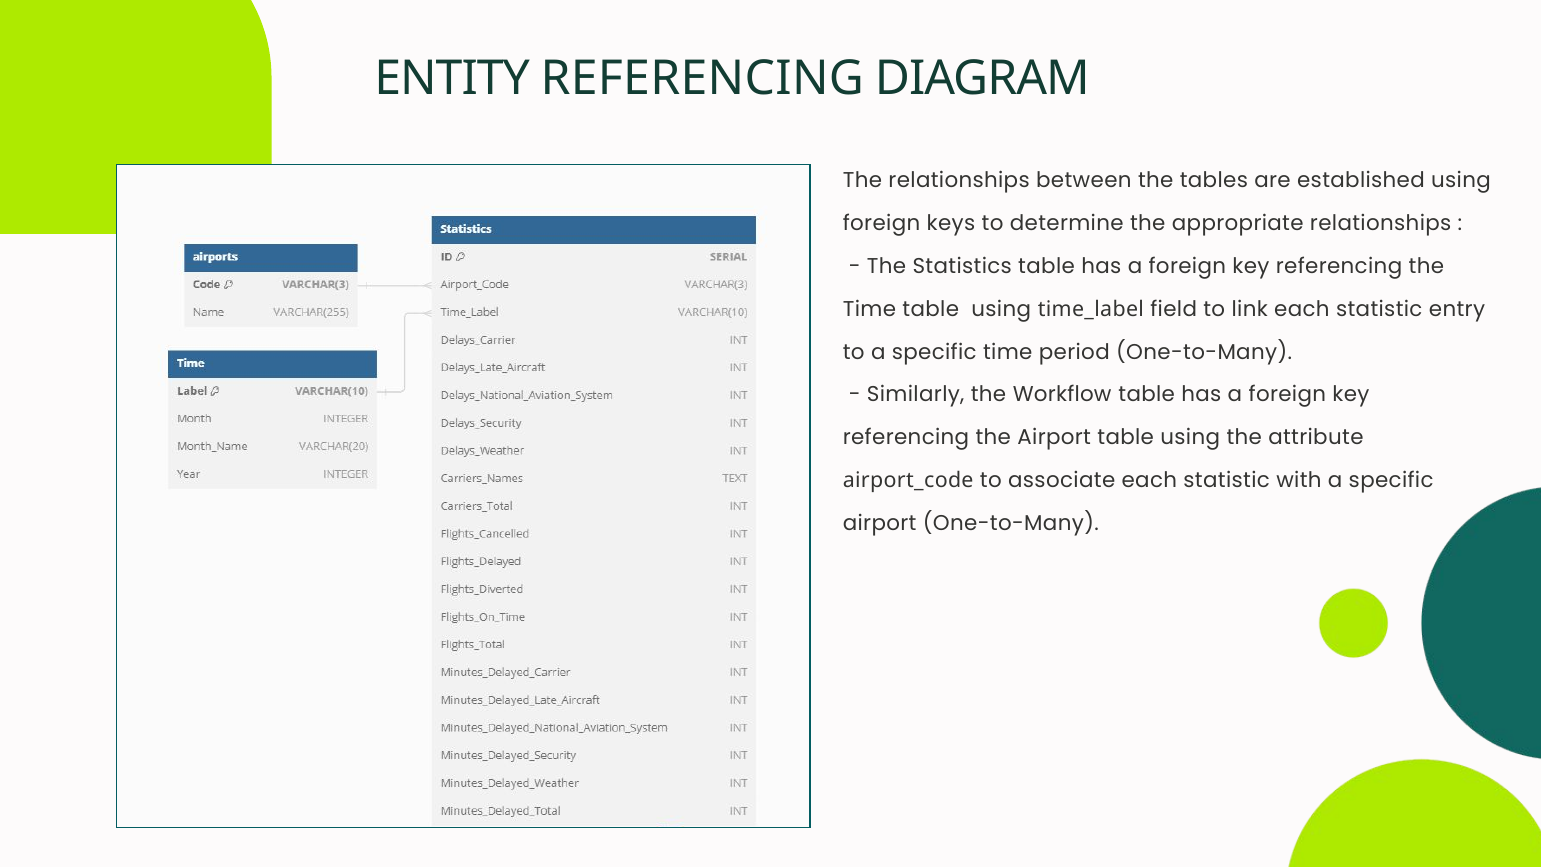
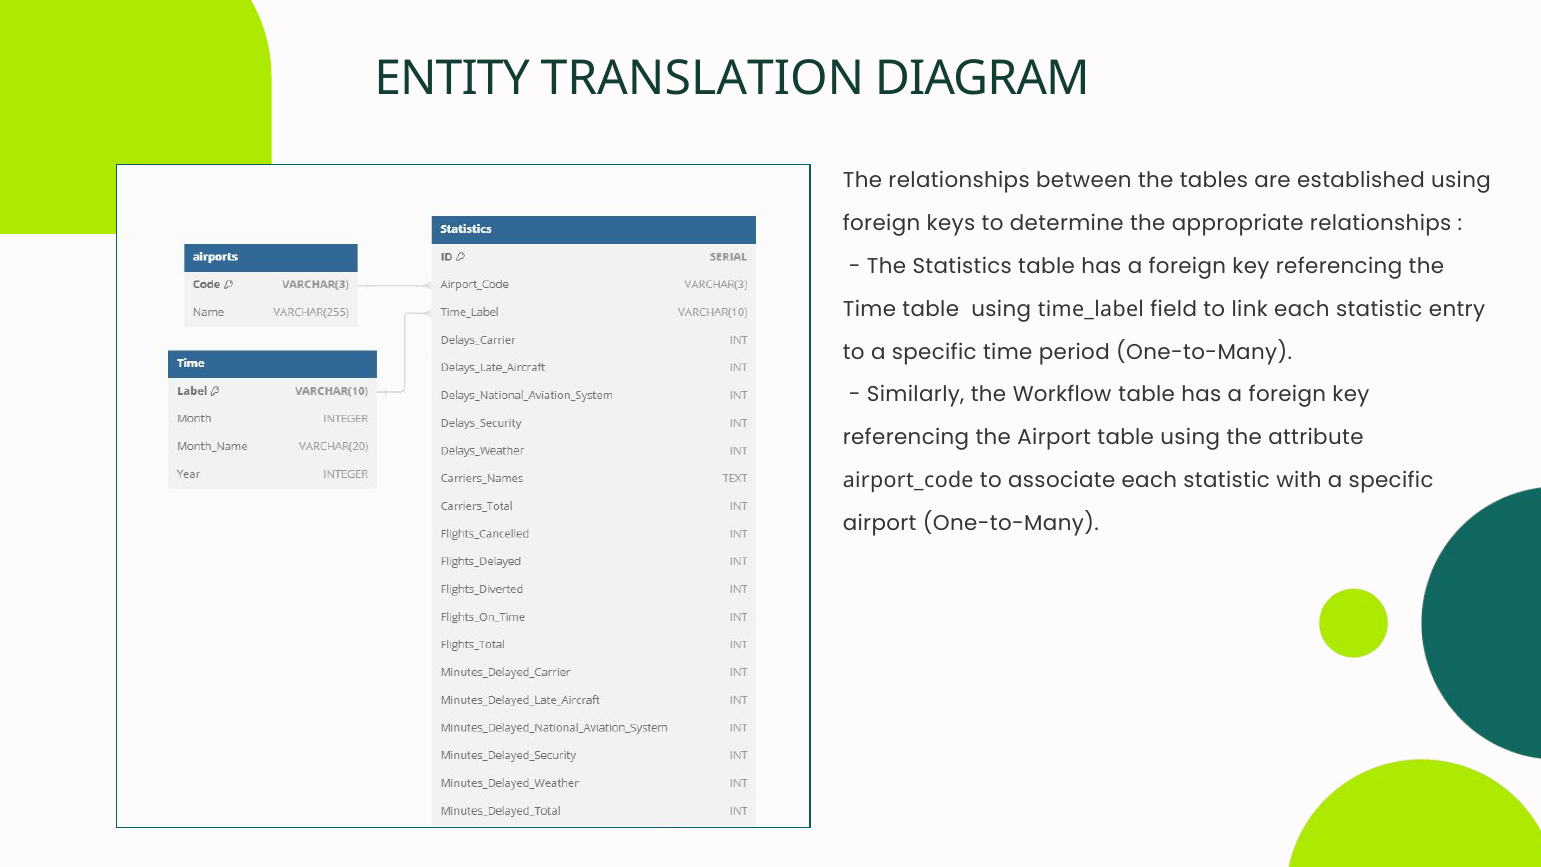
ENTITY REFERENCING: REFERENCING -> TRANSLATION
